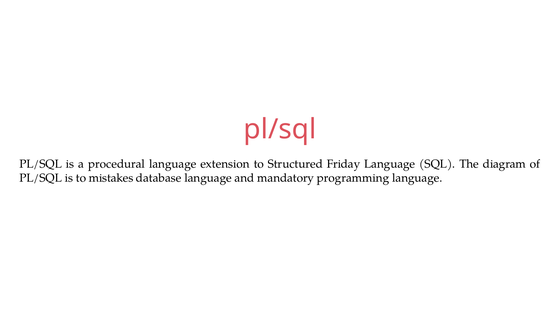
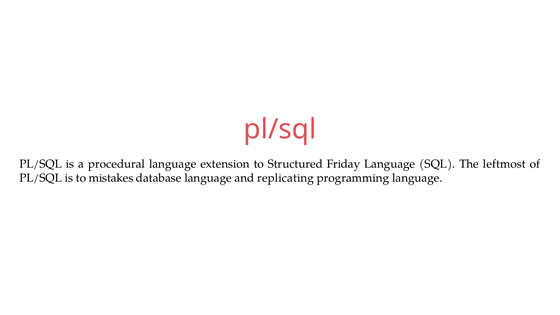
diagram: diagram -> leftmost
mandatory: mandatory -> replicating
